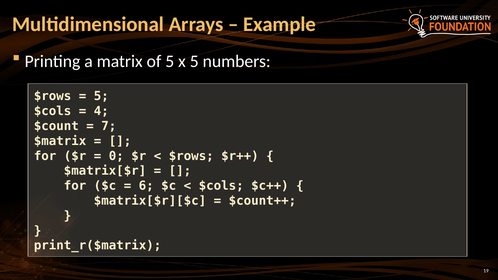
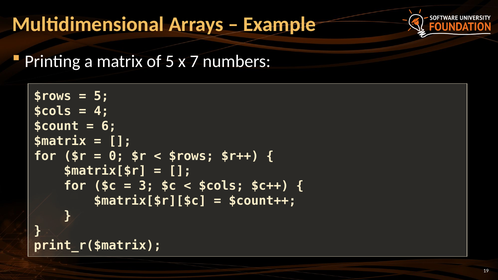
x 5: 5 -> 7
7: 7 -> 6
6: 6 -> 3
